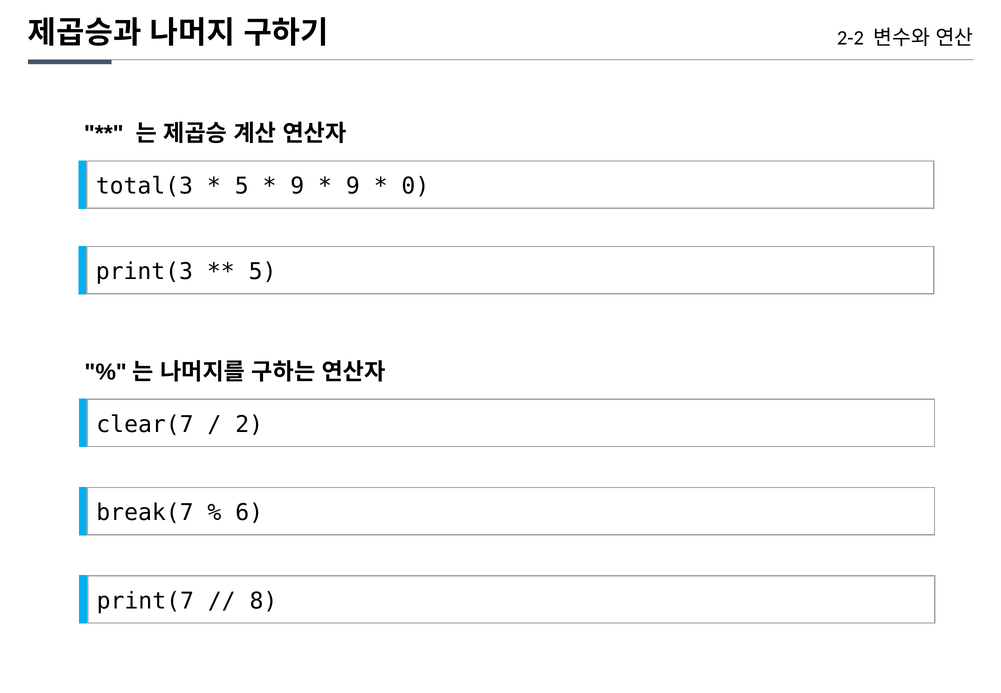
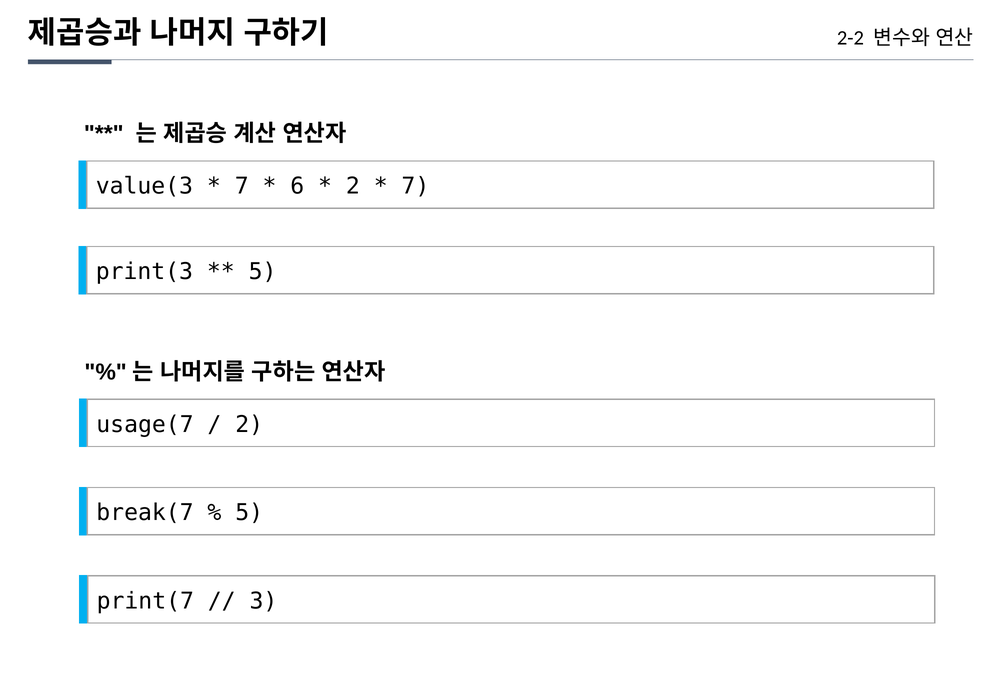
total(3: total(3 -> value(3
5 at (242, 186): 5 -> 7
9 at (297, 186): 9 -> 6
9 at (353, 186): 9 -> 2
0 at (415, 186): 0 -> 7
clear(7: clear(7 -> usage(7
6 at (249, 513): 6 -> 5
8: 8 -> 3
